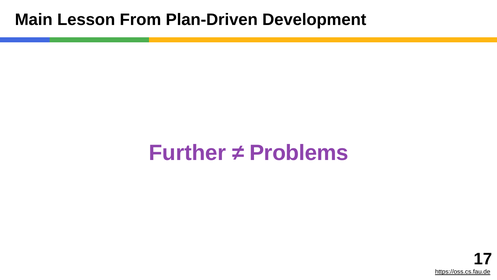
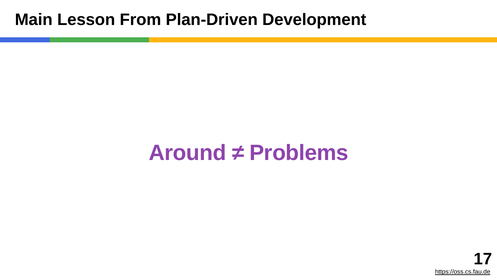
Further: Further -> Around
